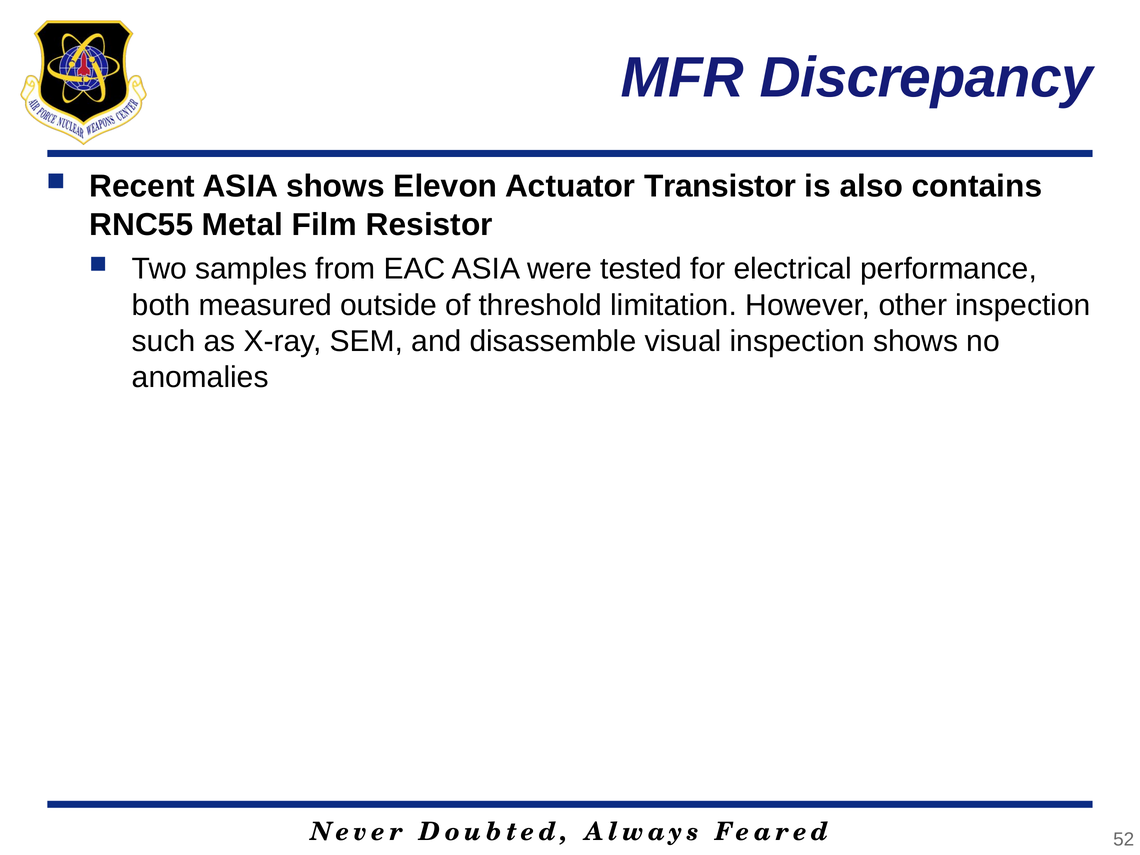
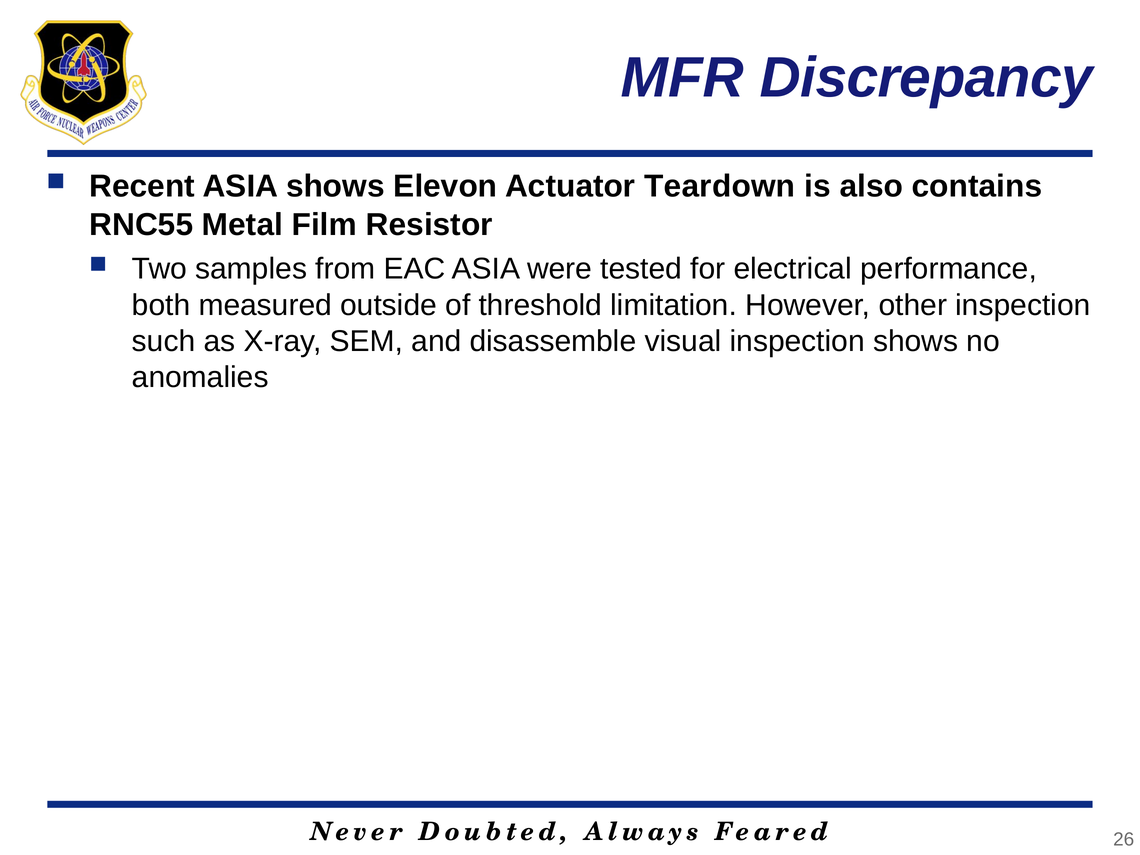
Transistor: Transistor -> Teardown
52: 52 -> 26
